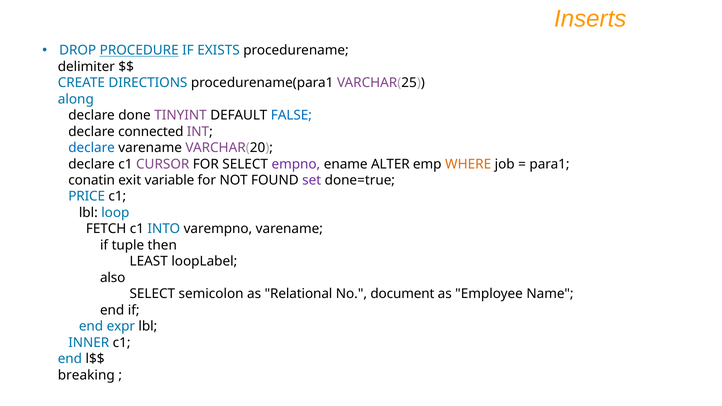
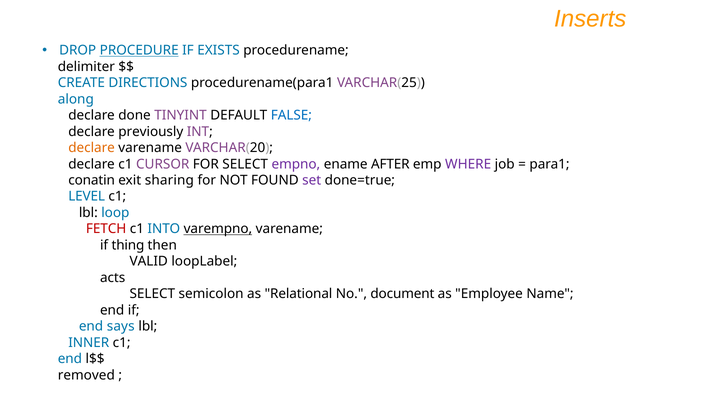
connected: connected -> previously
declare at (92, 148) colour: blue -> orange
ALTER: ALTER -> AFTER
WHERE colour: orange -> purple
variable: variable -> sharing
PRICE: PRICE -> LEVEL
FETCH colour: black -> red
varempno underline: none -> present
tuple: tuple -> thing
LEAST: LEAST -> VALID
also: also -> acts
expr: expr -> says
breaking: breaking -> removed
